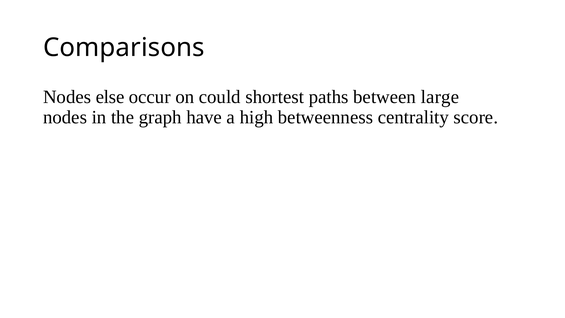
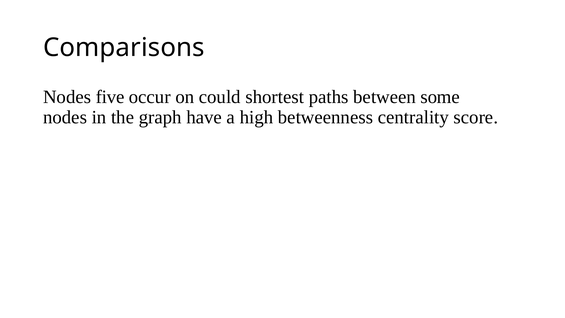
else: else -> five
large: large -> some
